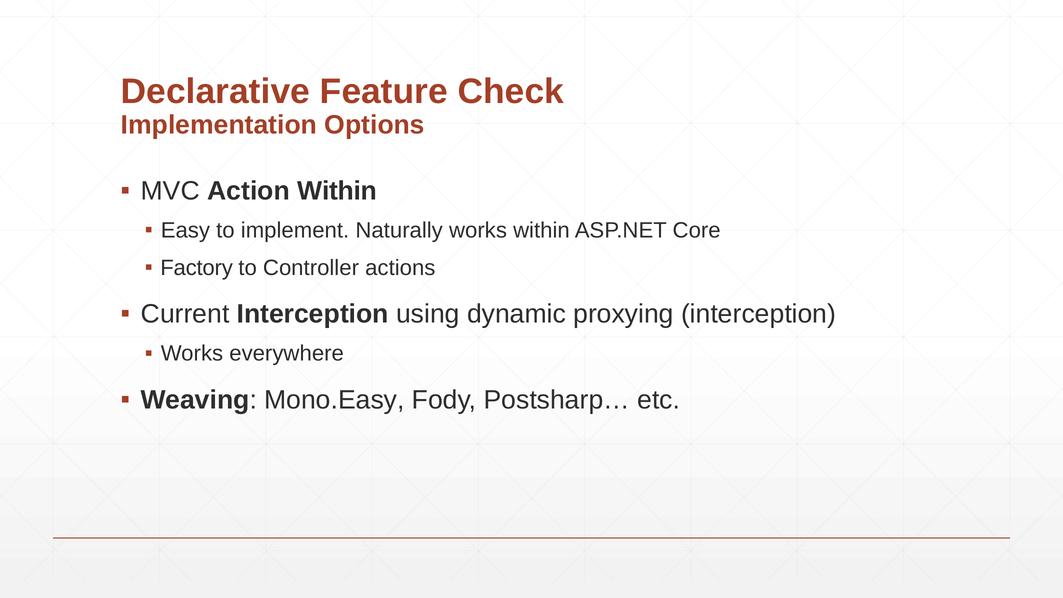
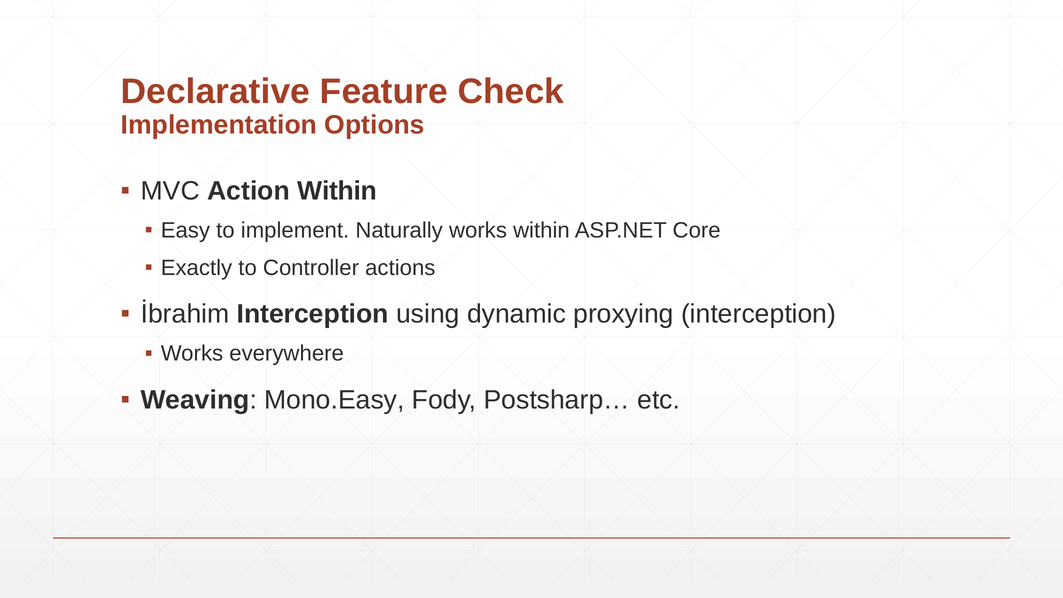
Factory: Factory -> Exactly
Current: Current -> İbrahim
